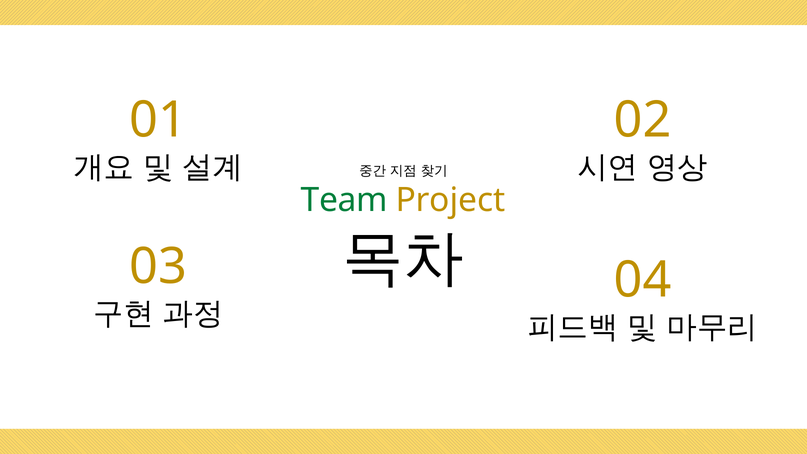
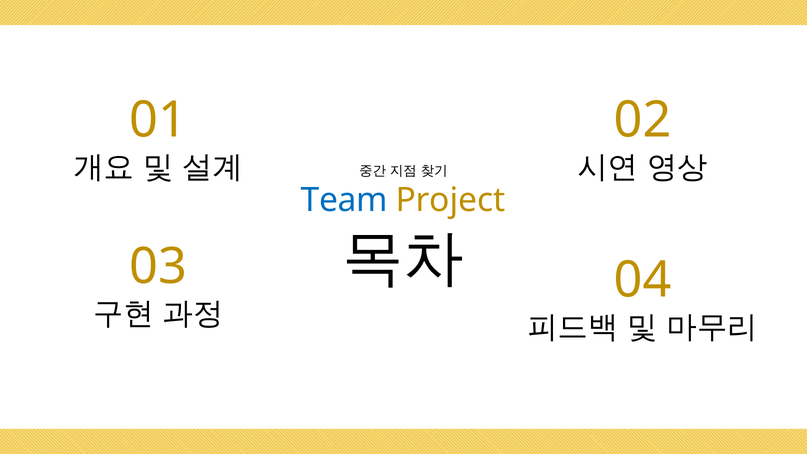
Team colour: green -> blue
